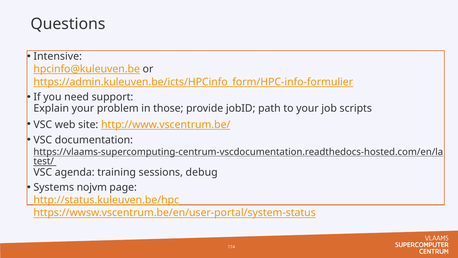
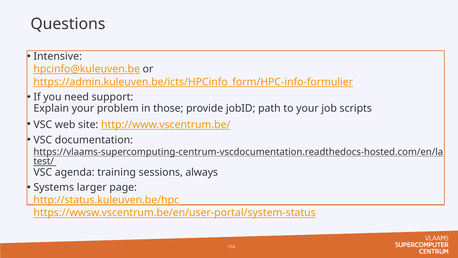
debug: debug -> always
nojvm: nojvm -> larger
